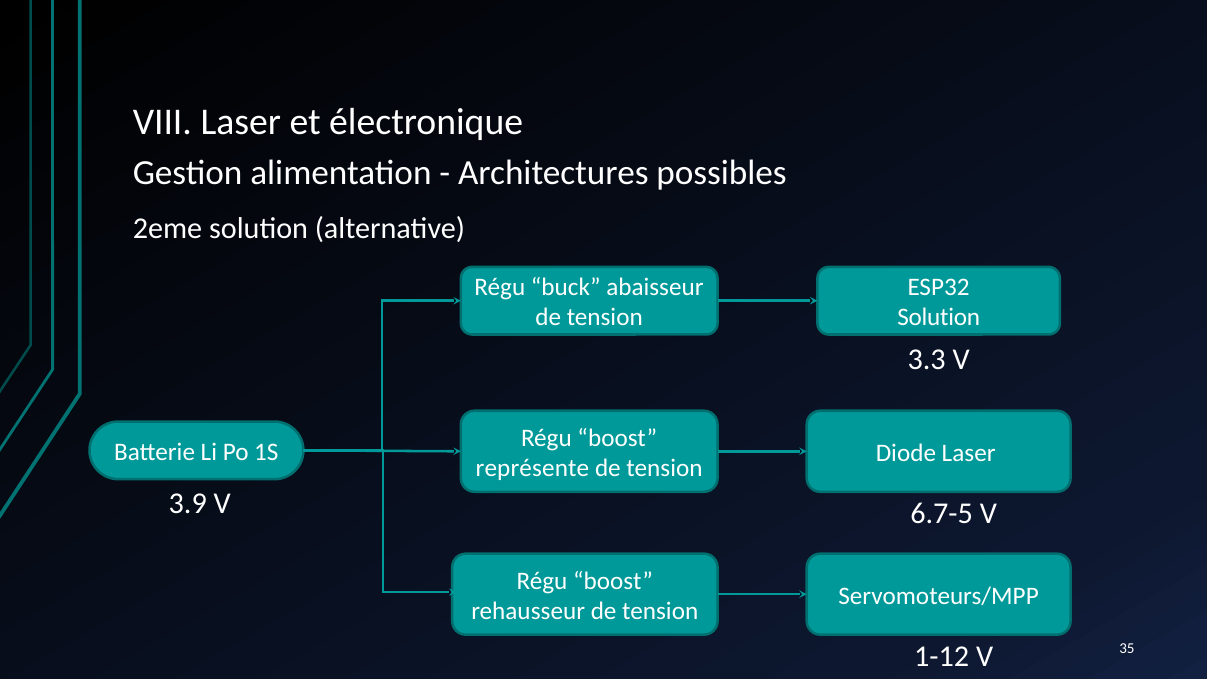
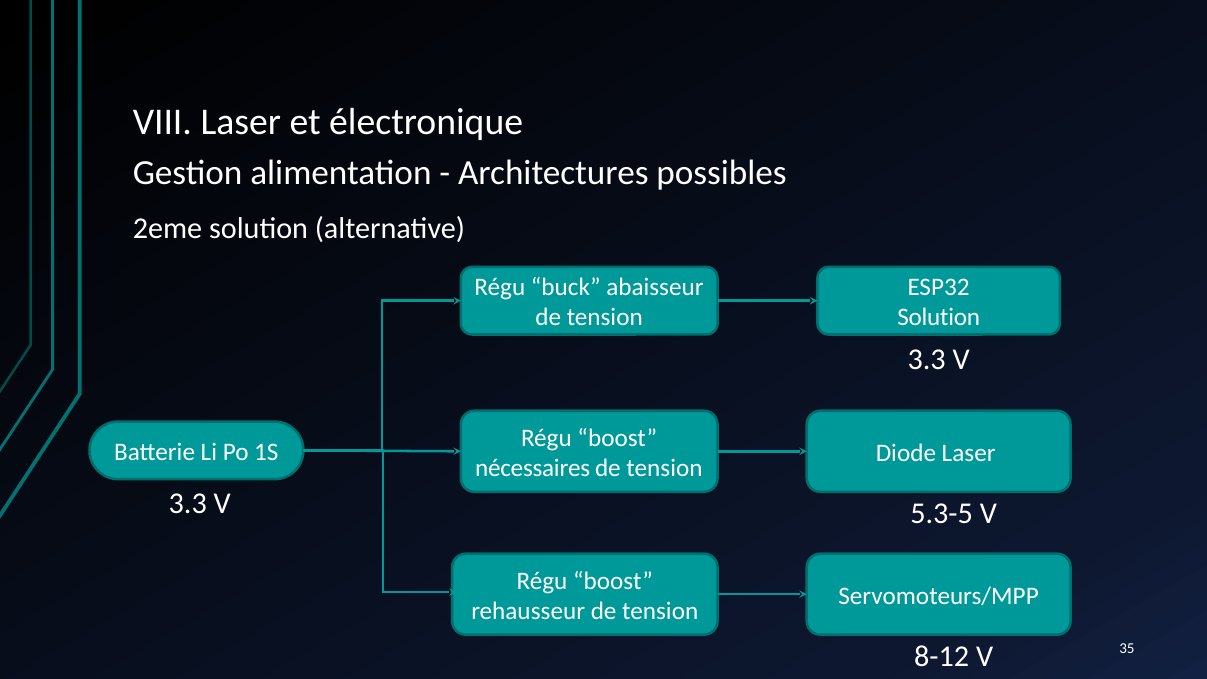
représente: représente -> nécessaires
3.9 at (188, 504): 3.9 -> 3.3
6.7-5: 6.7-5 -> 5.3-5
1-12: 1-12 -> 8-12
